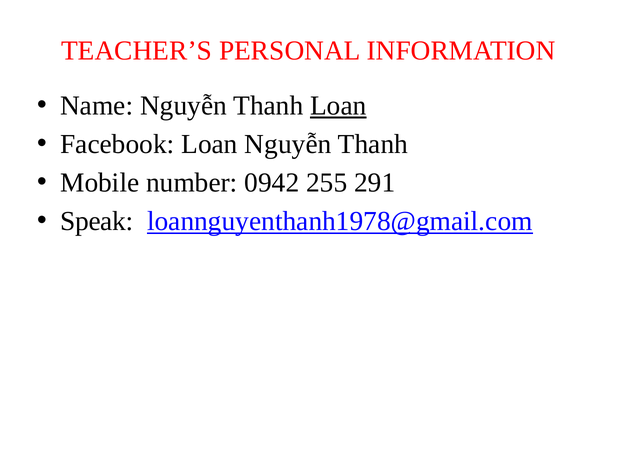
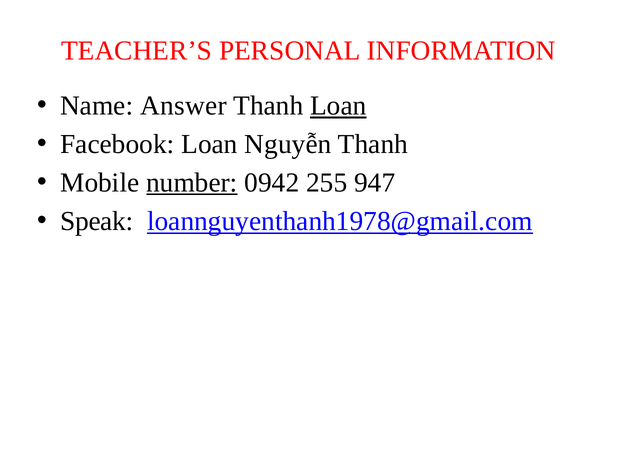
Name Nguyễn: Nguyễn -> Answer
number underline: none -> present
291: 291 -> 947
